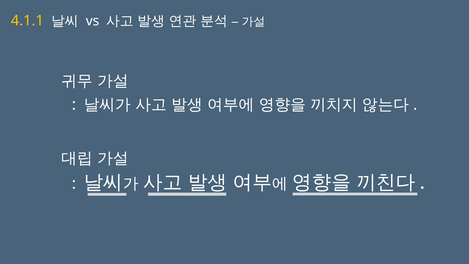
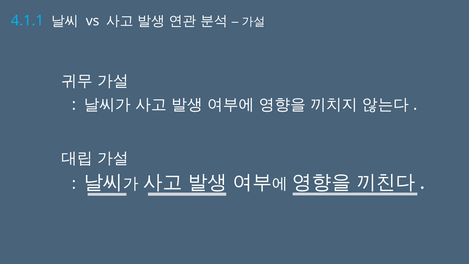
4.1.1 colour: yellow -> light blue
